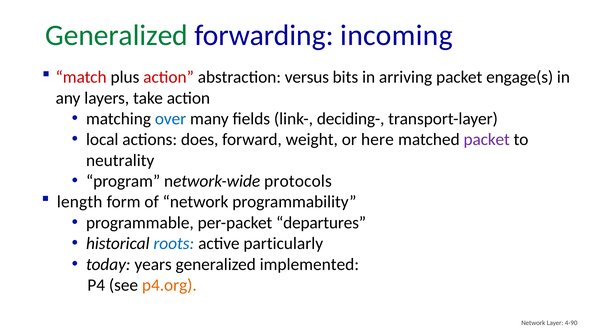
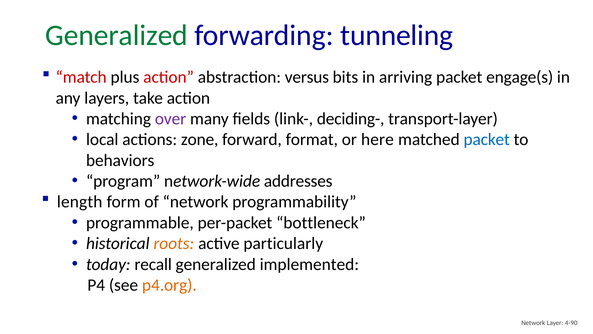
incoming: incoming -> tunneling
over colour: blue -> purple
does: does -> zone
weight: weight -> format
packet at (487, 139) colour: purple -> blue
neutrality: neutrality -> behaviors
protocols: protocols -> addresses
departures: departures -> bottleneck
roots colour: blue -> orange
years: years -> recall
